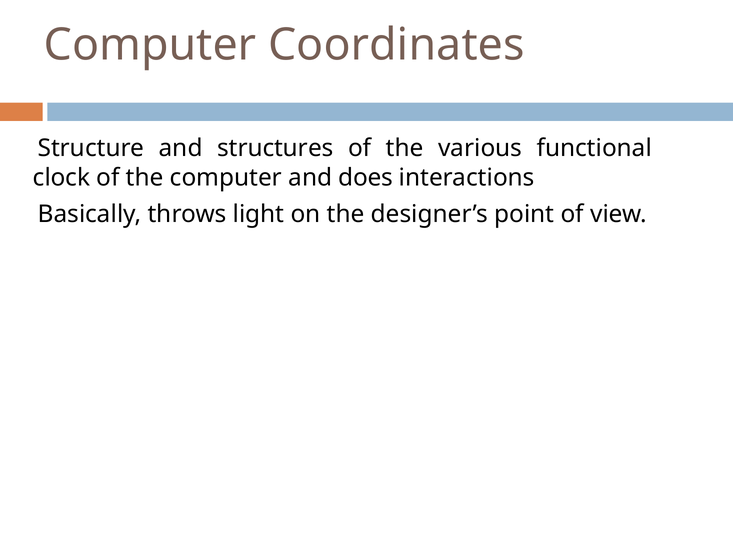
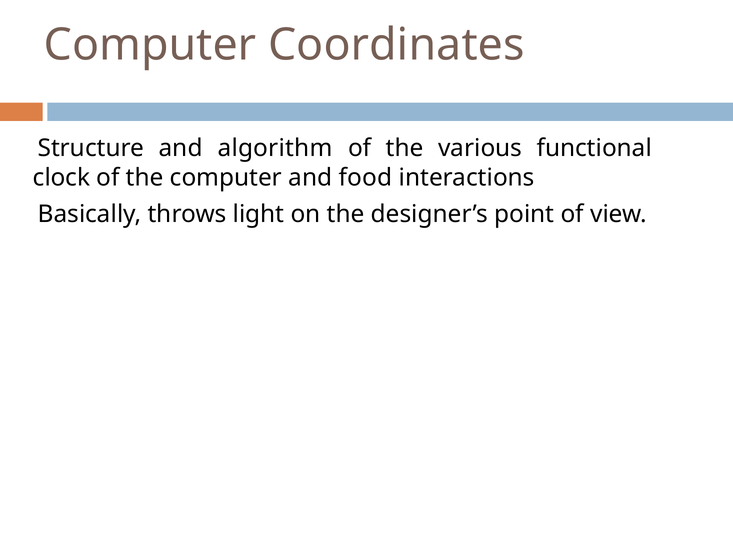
structures: structures -> algorithm
does: does -> food
